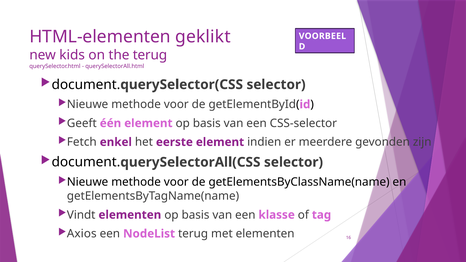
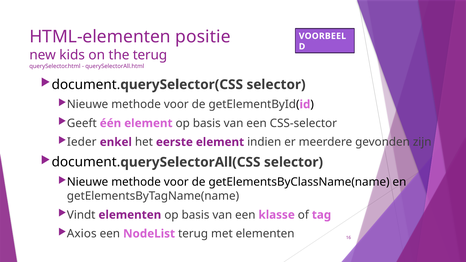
geklikt: geklikt -> positie
Fetch: Fetch -> Ieder
